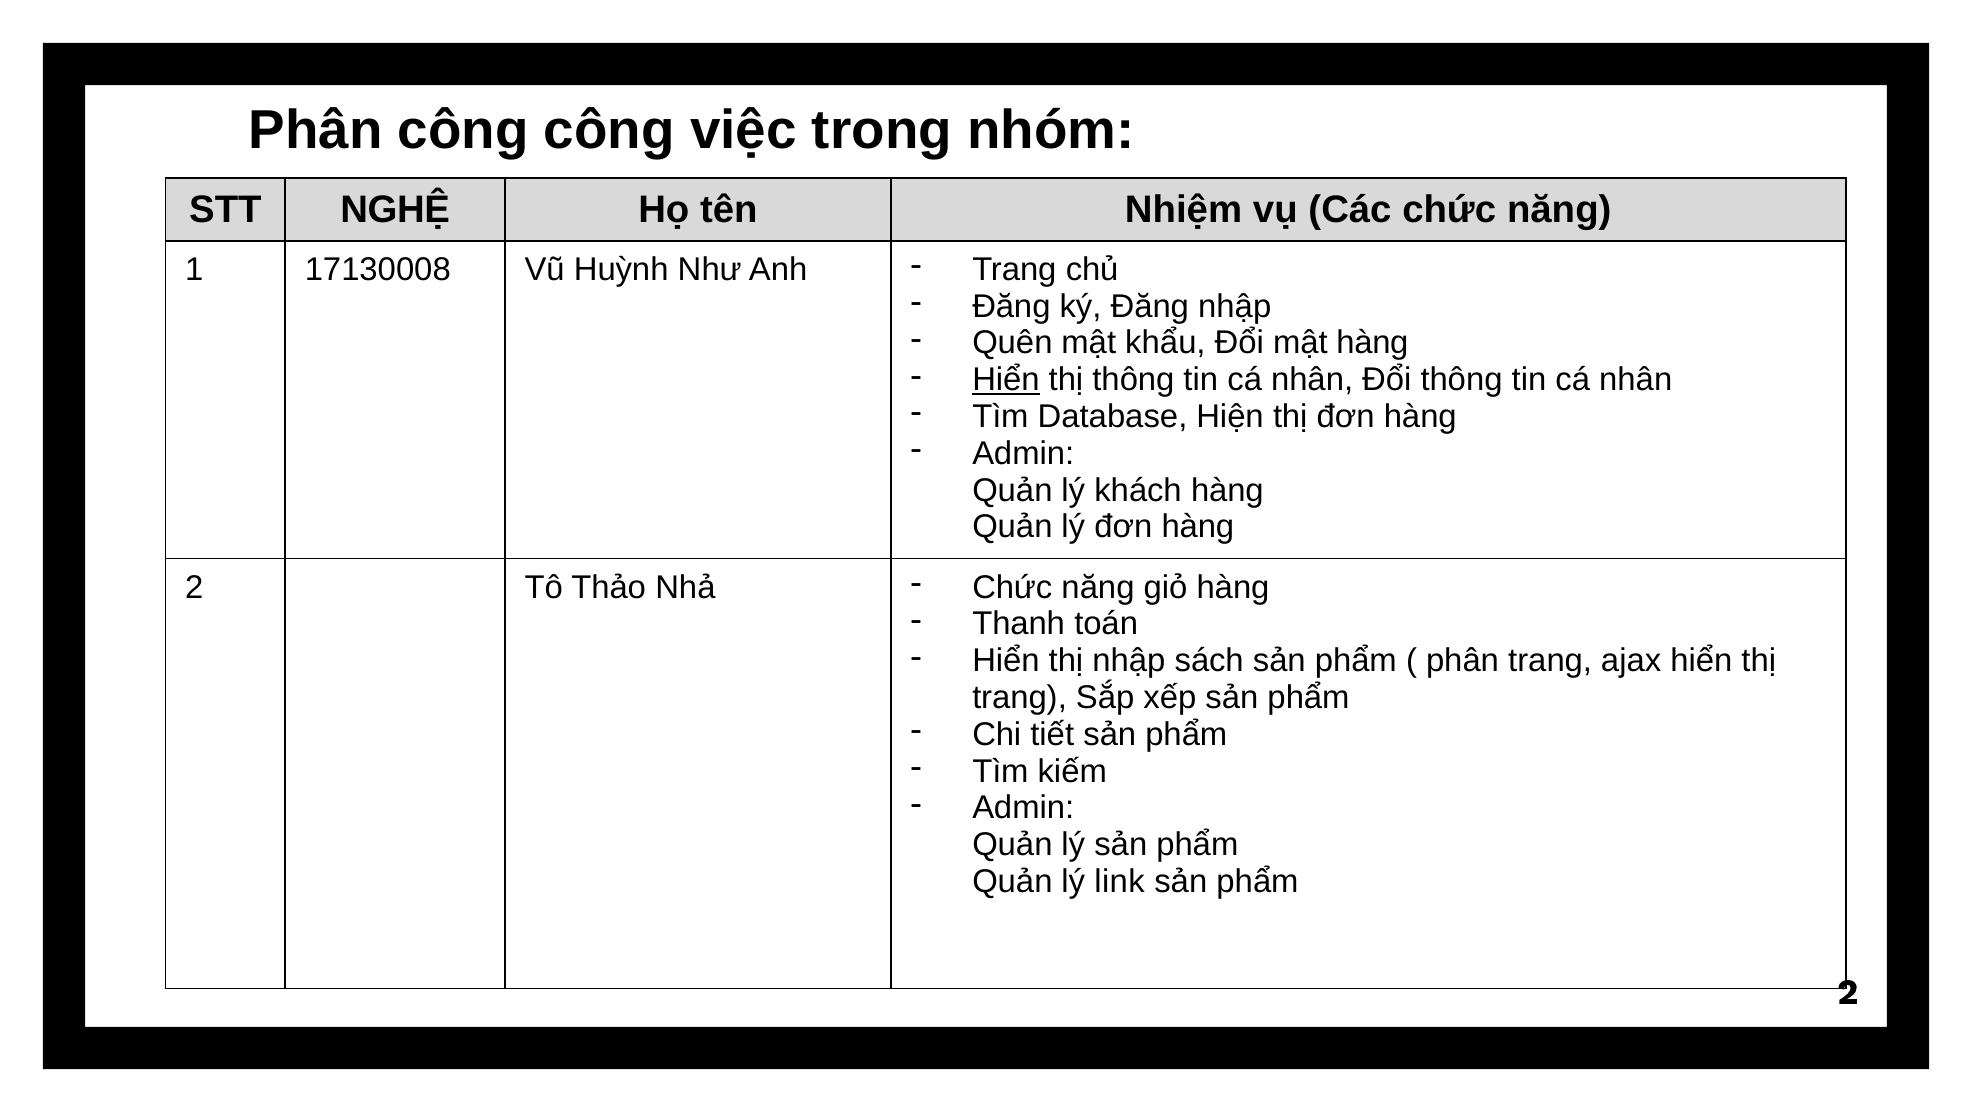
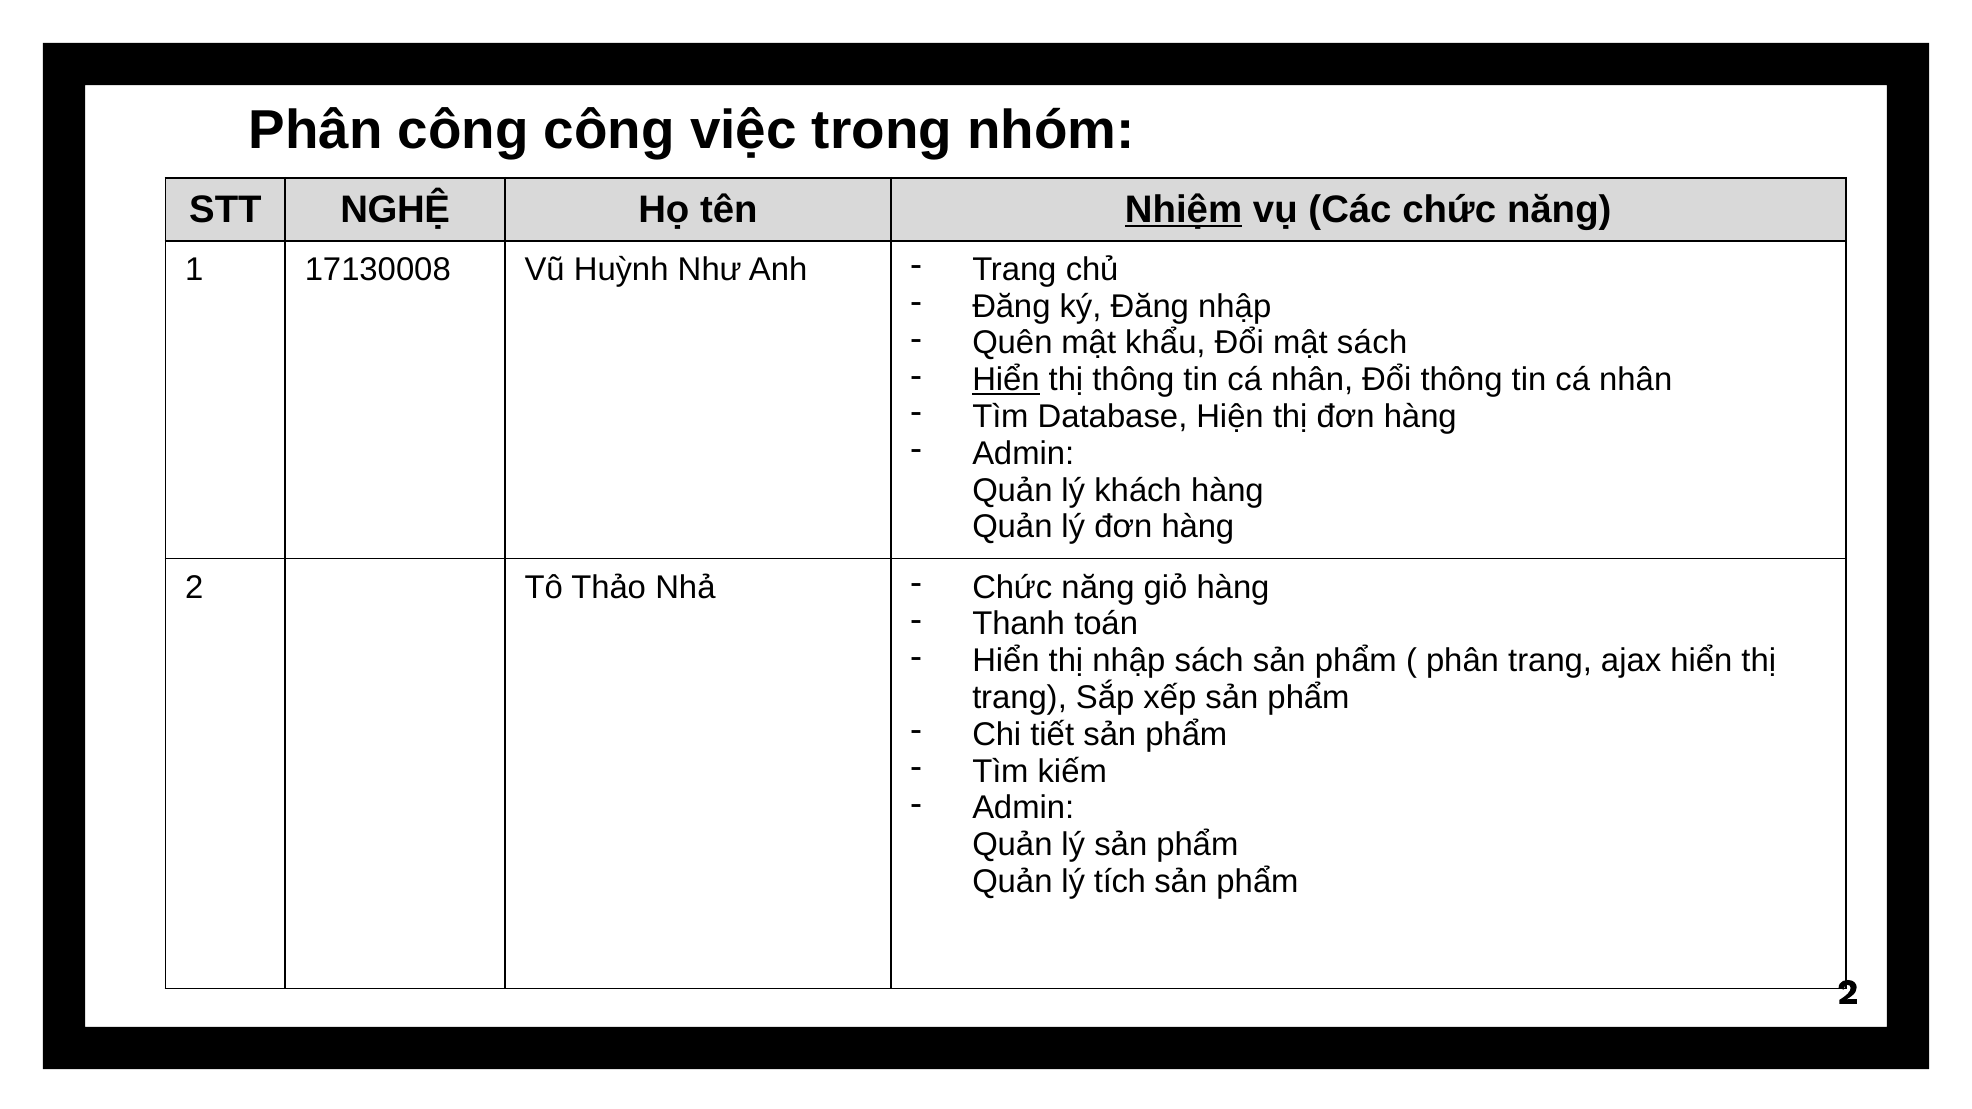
Nhiệm underline: none -> present
mật hàng: hàng -> sách
link: link -> tích
